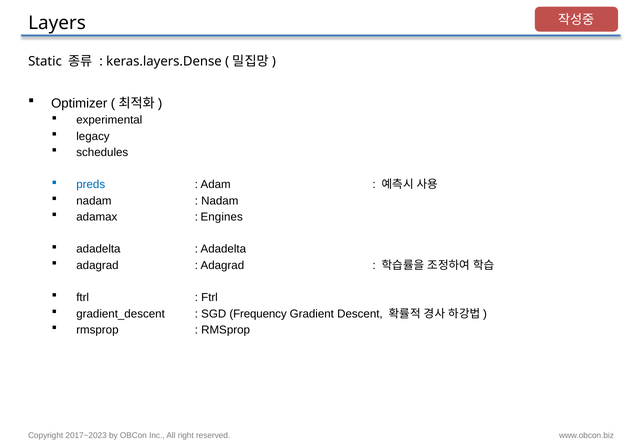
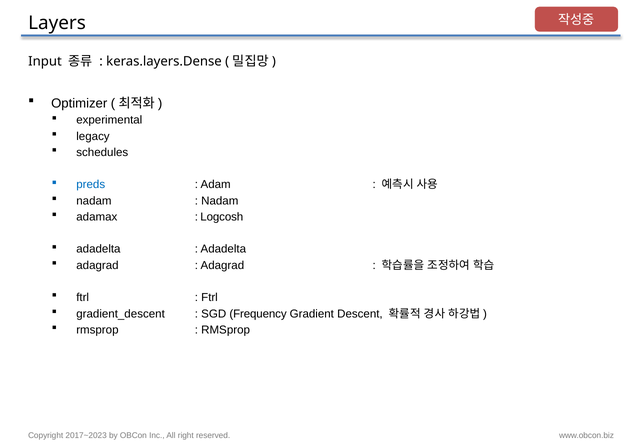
Static: Static -> Input
Engines: Engines -> Logcosh
